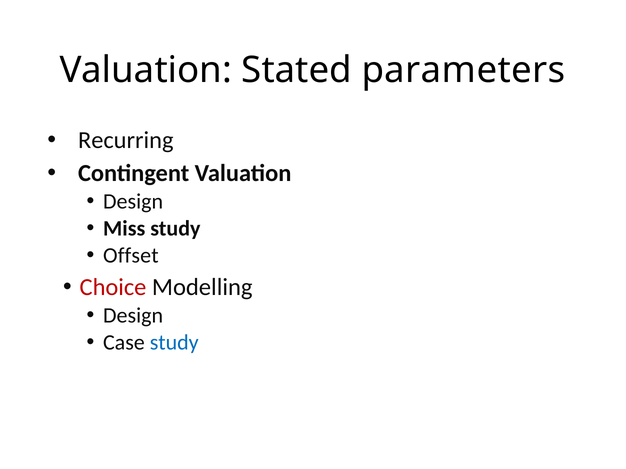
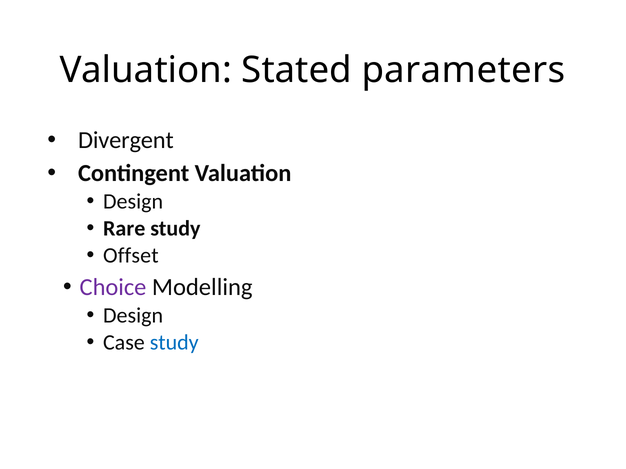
Recurring: Recurring -> Divergent
Miss: Miss -> Rare
Choice colour: red -> purple
